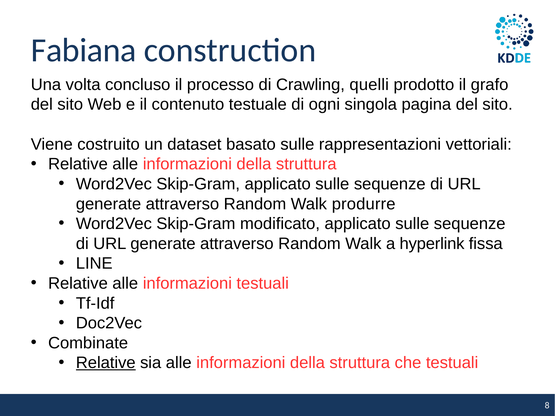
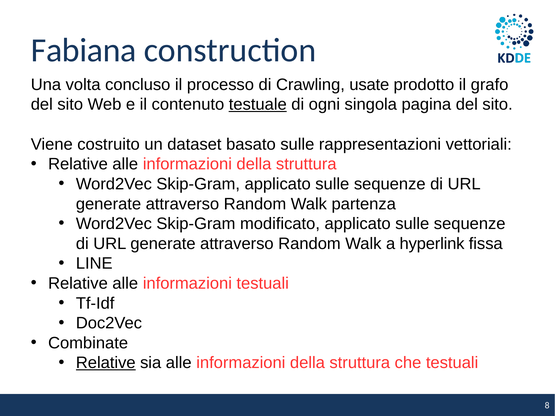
quelli: quelli -> usate
testuale underline: none -> present
produrre: produrre -> partenza
